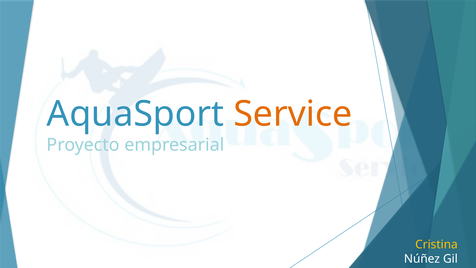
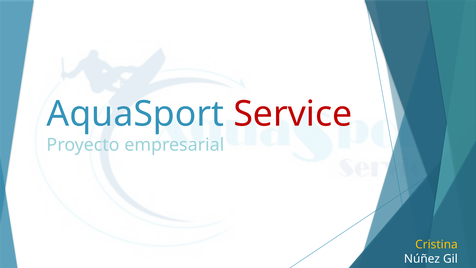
Service colour: orange -> red
